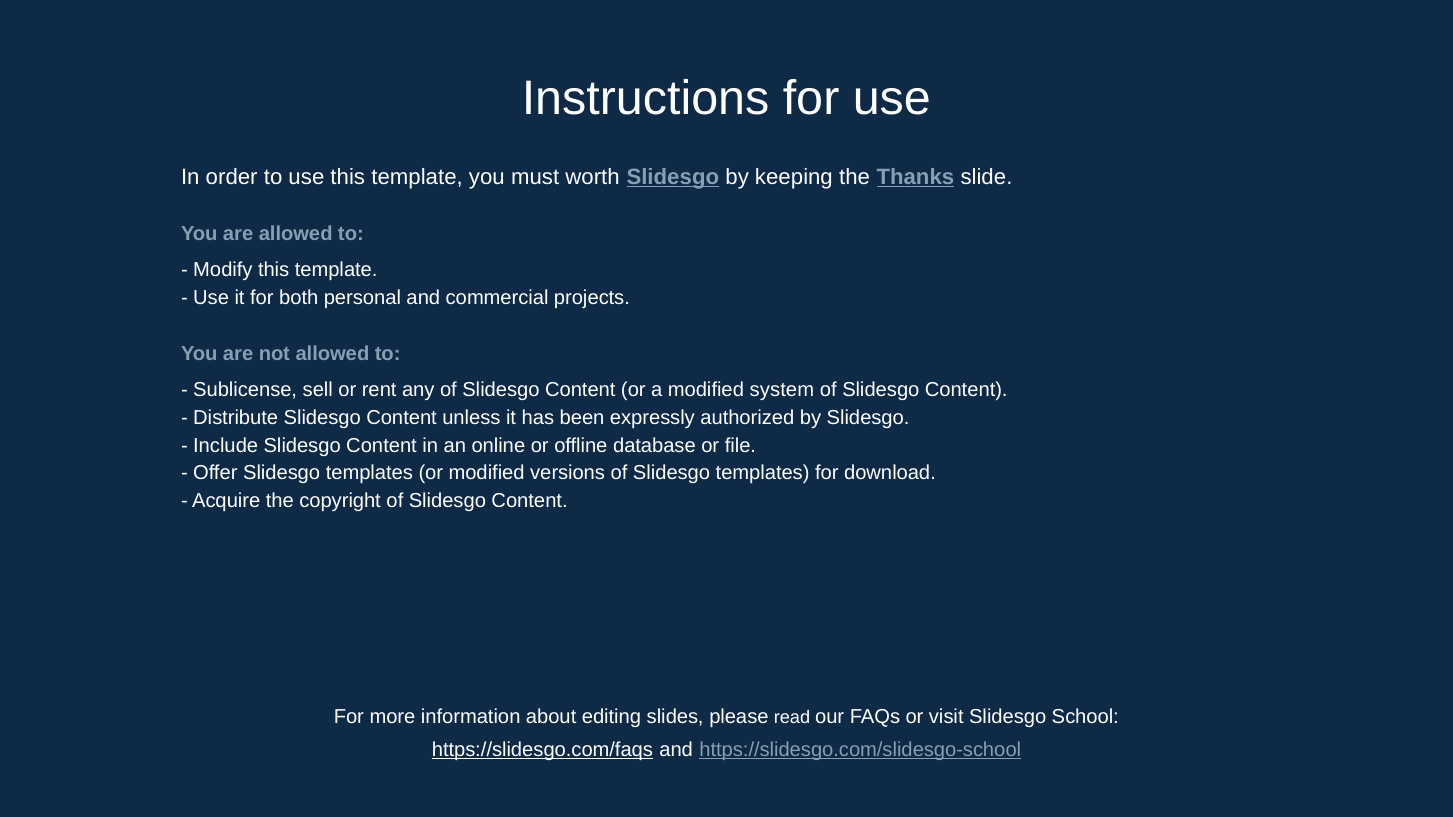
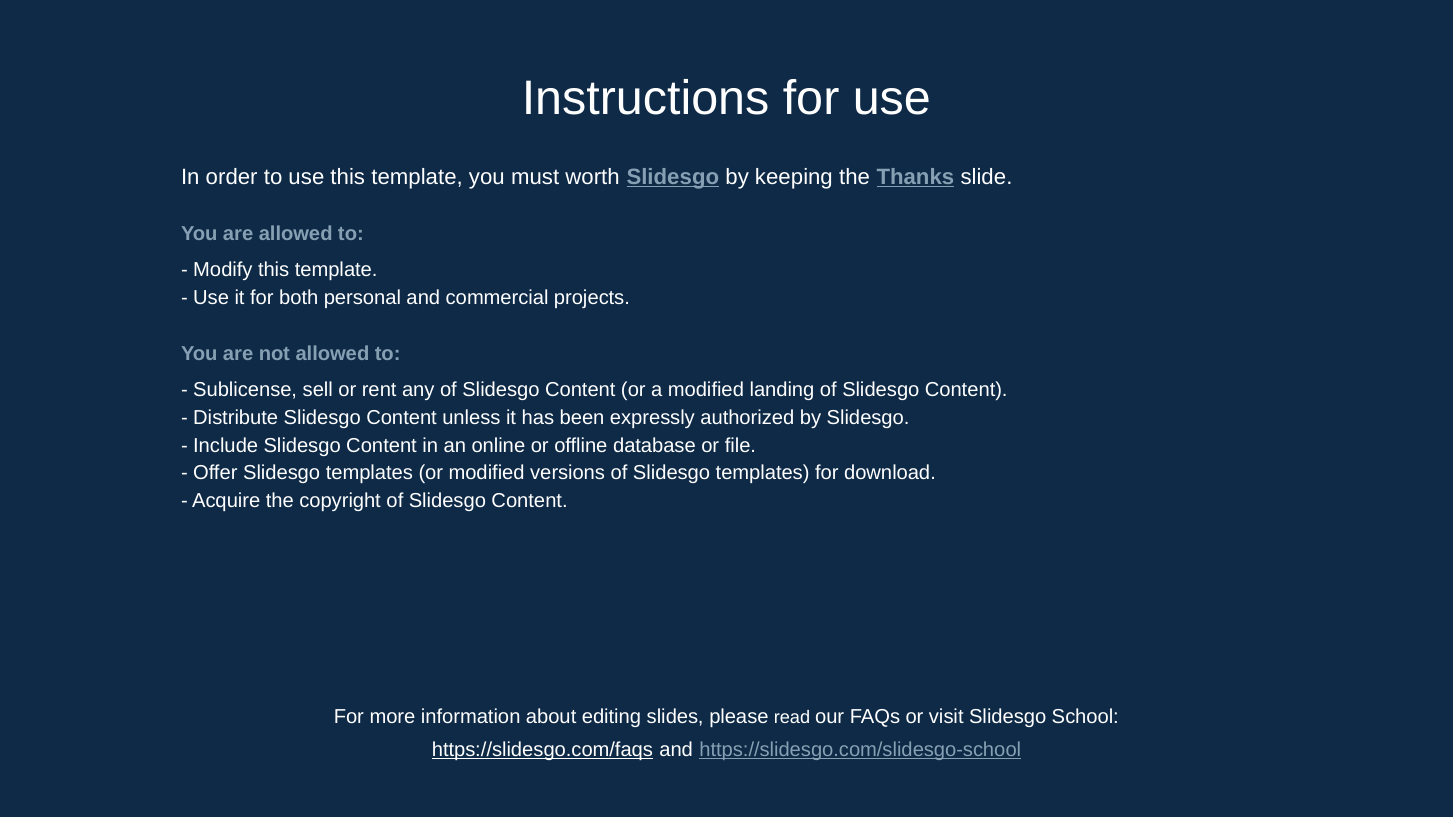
system: system -> landing
